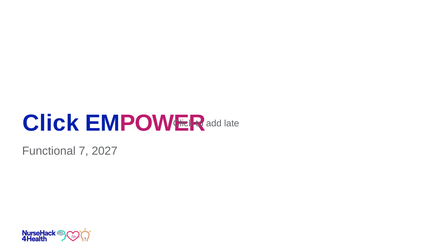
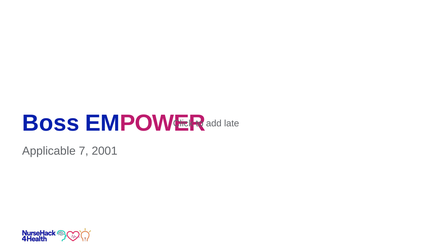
Click at (51, 123): Click -> Boss
Functional: Functional -> Applicable
2027: 2027 -> 2001
